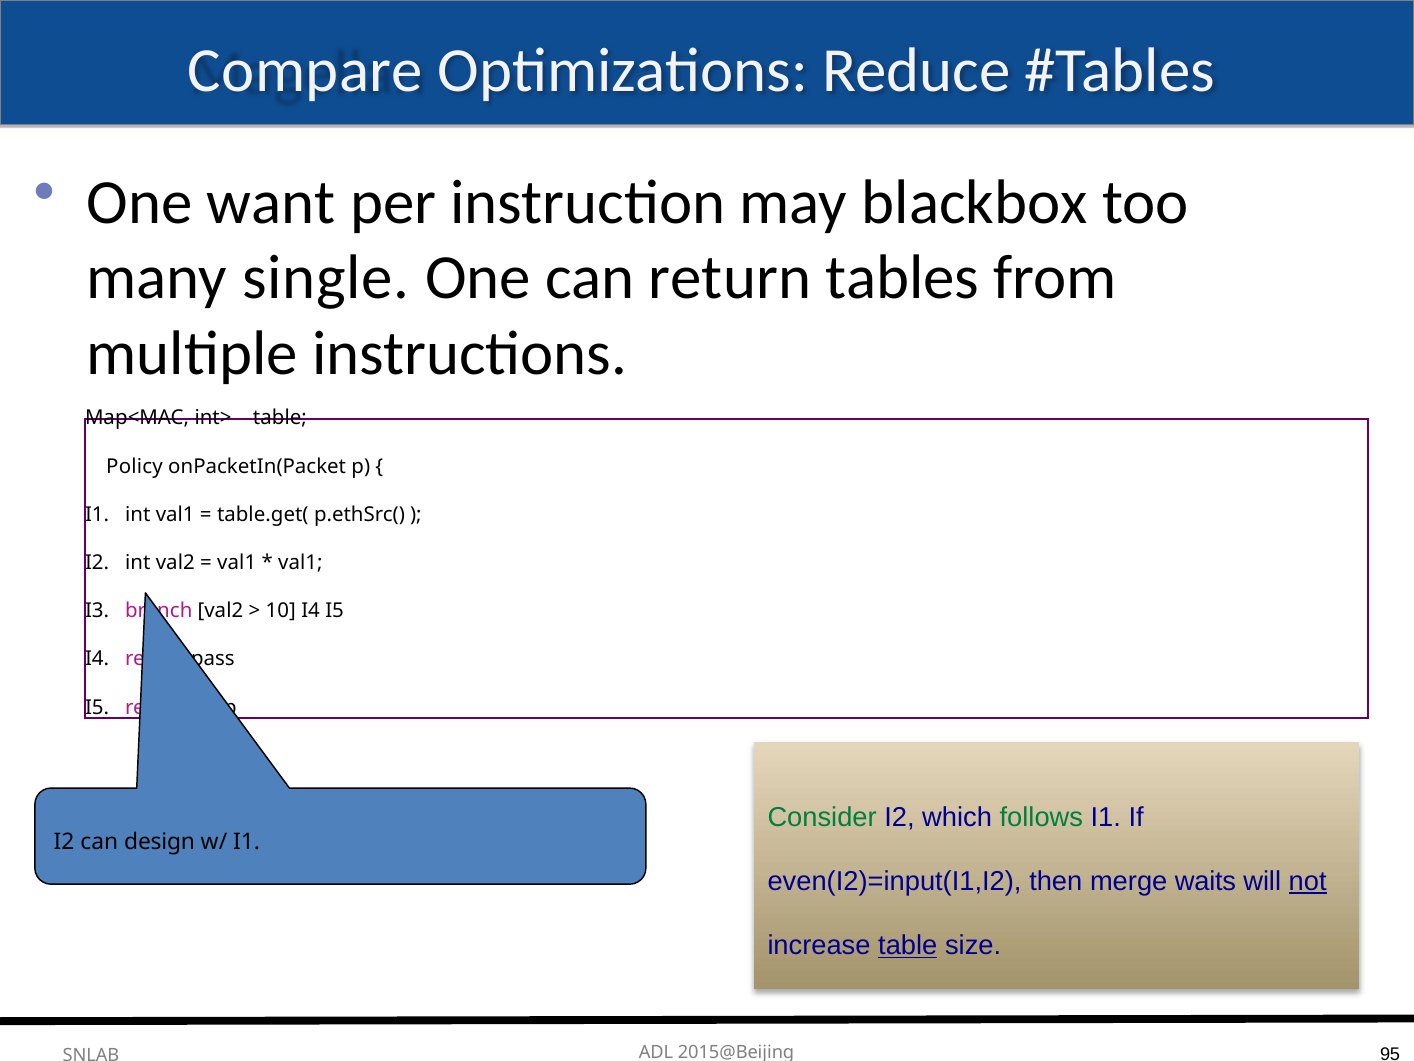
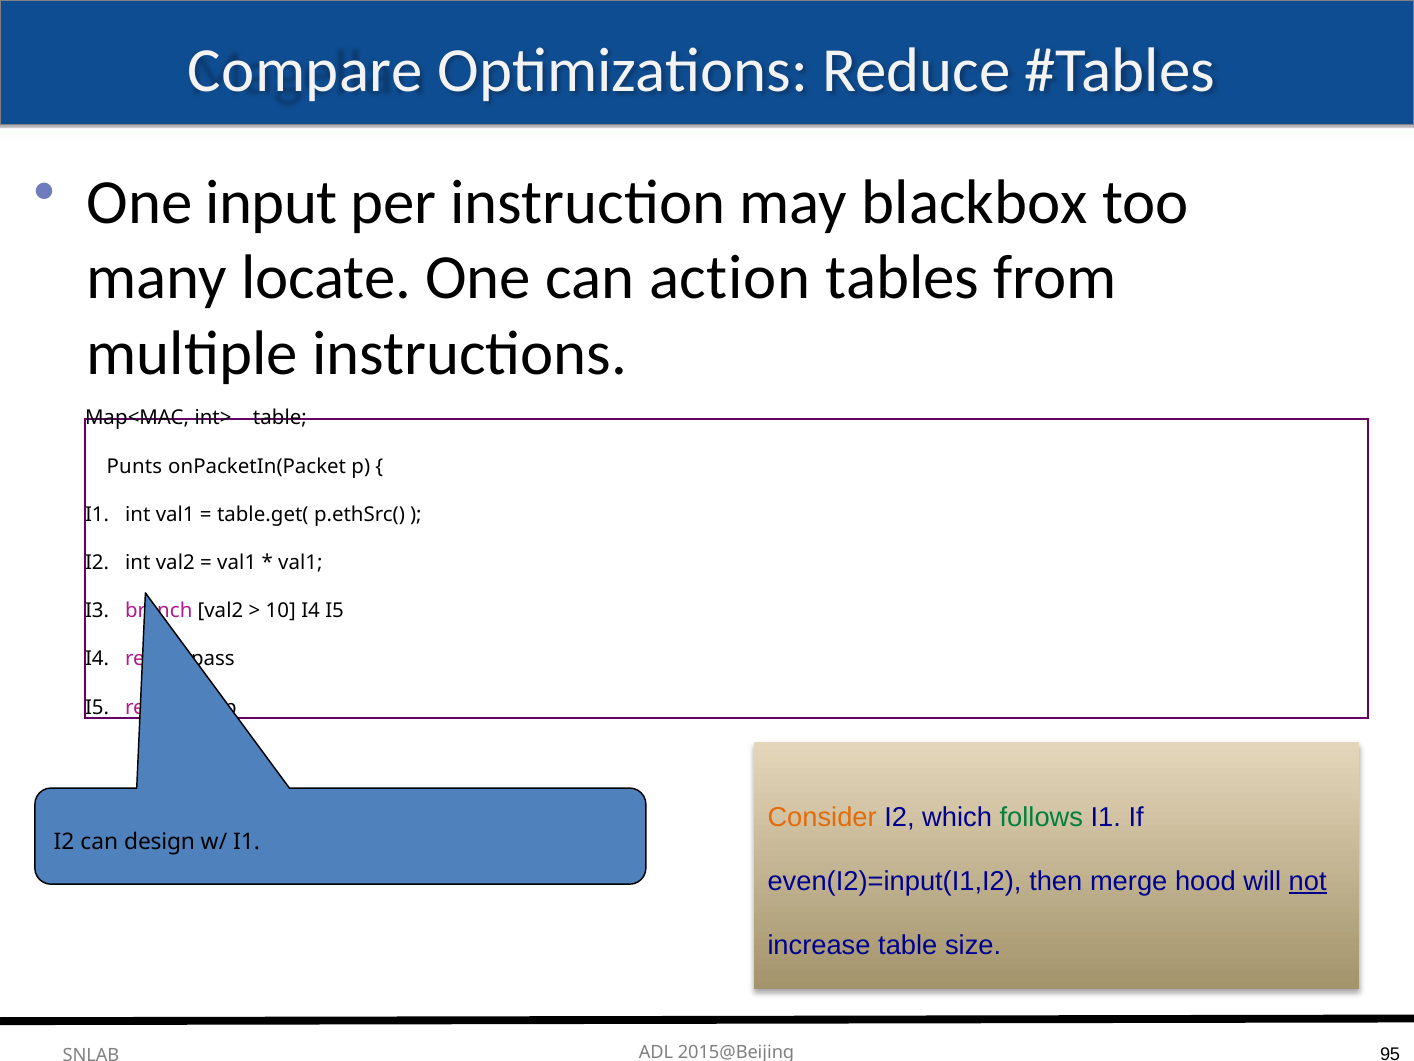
want: want -> input
single: single -> locate
can return: return -> action
Policy: Policy -> Punts
Consider colour: green -> orange
waits: waits -> hood
table at (908, 945) underline: present -> none
